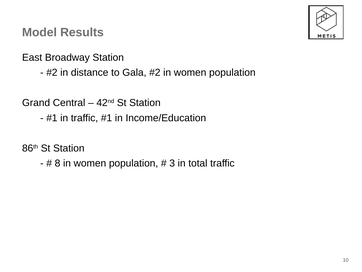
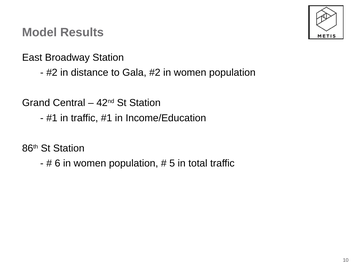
8: 8 -> 6
3: 3 -> 5
